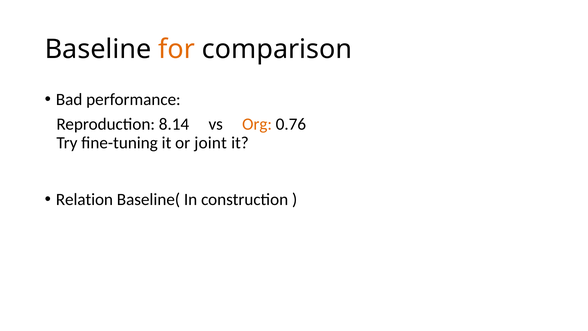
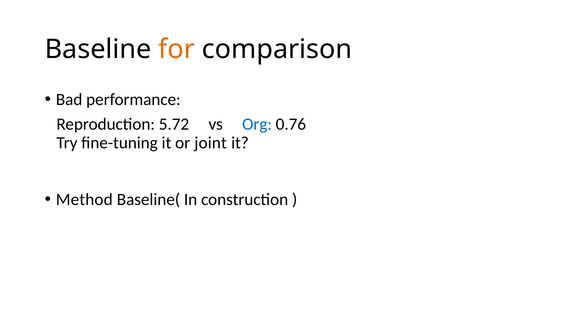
8.14: 8.14 -> 5.72
Org colour: orange -> blue
Relation: Relation -> Method
